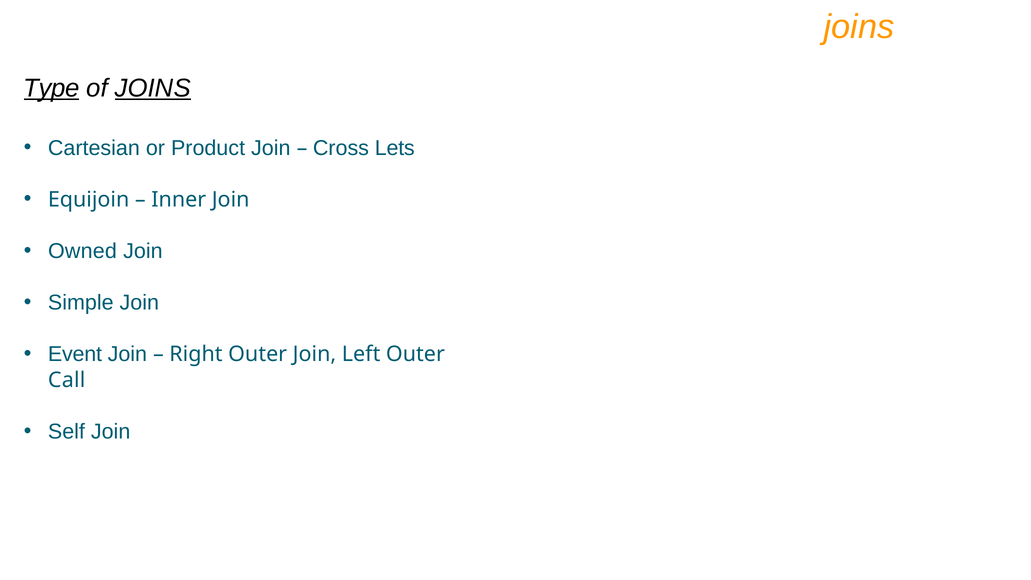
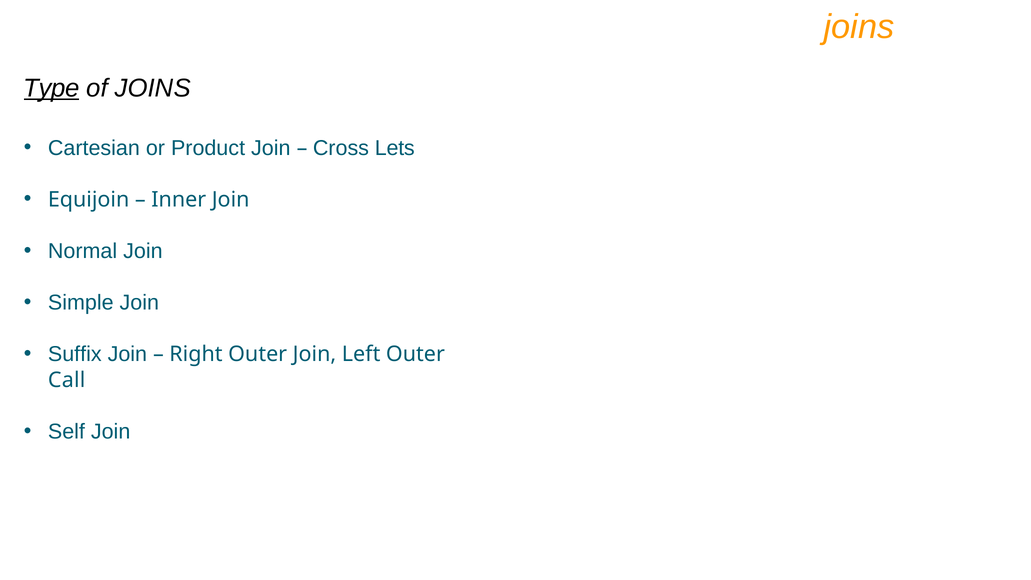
JOINS at (153, 88) underline: present -> none
Owned: Owned -> Normal
Event: Event -> Suffix
